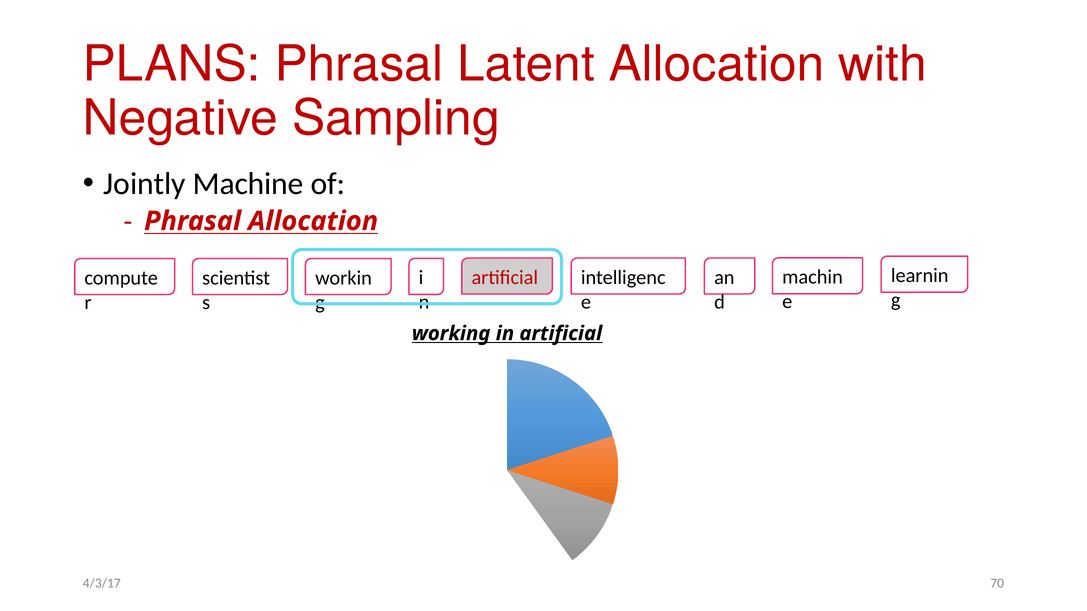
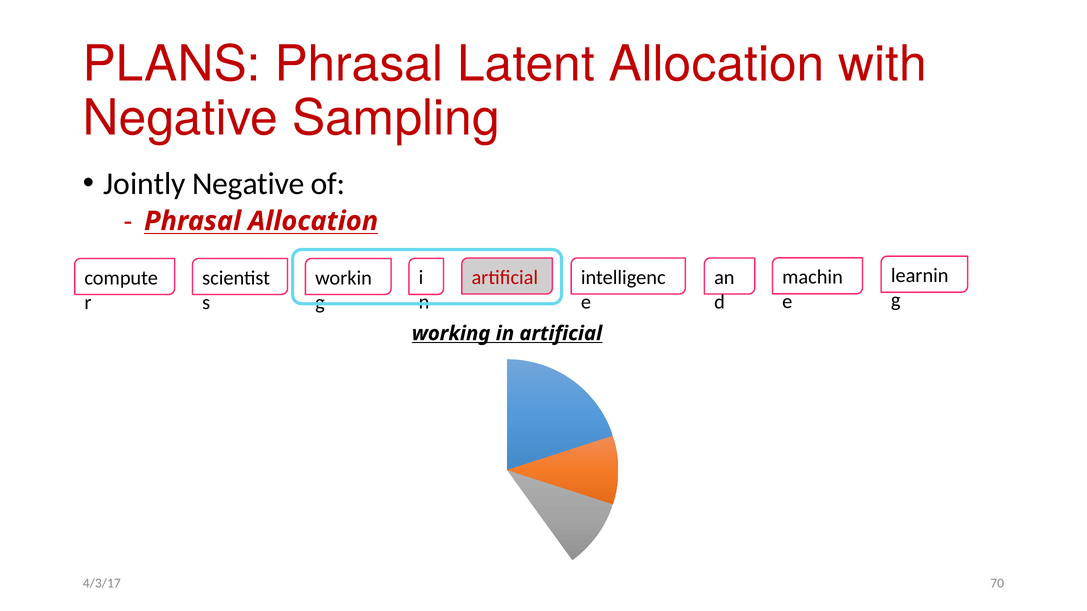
Jointly Machine: Machine -> Negative
